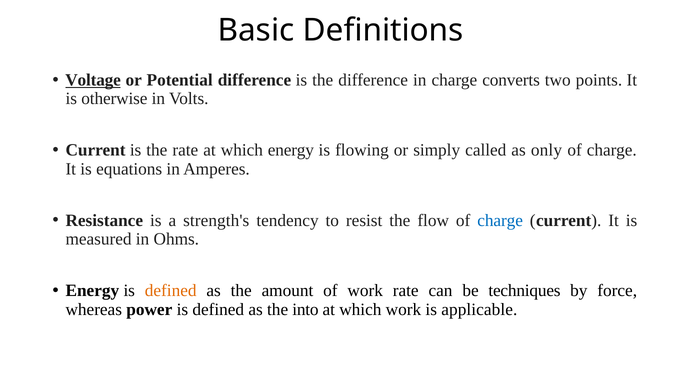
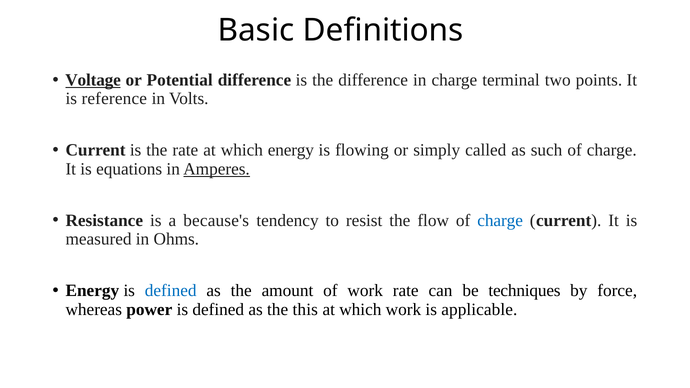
converts: converts -> terminal
otherwise: otherwise -> reference
only: only -> such
Amperes underline: none -> present
strength's: strength's -> because's
defined at (171, 291) colour: orange -> blue
into: into -> this
